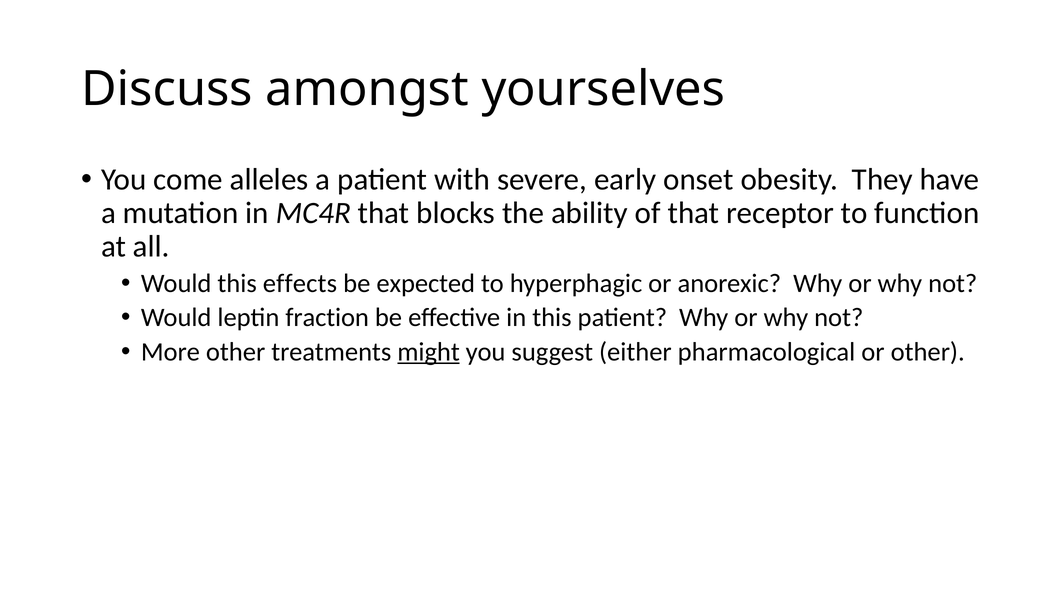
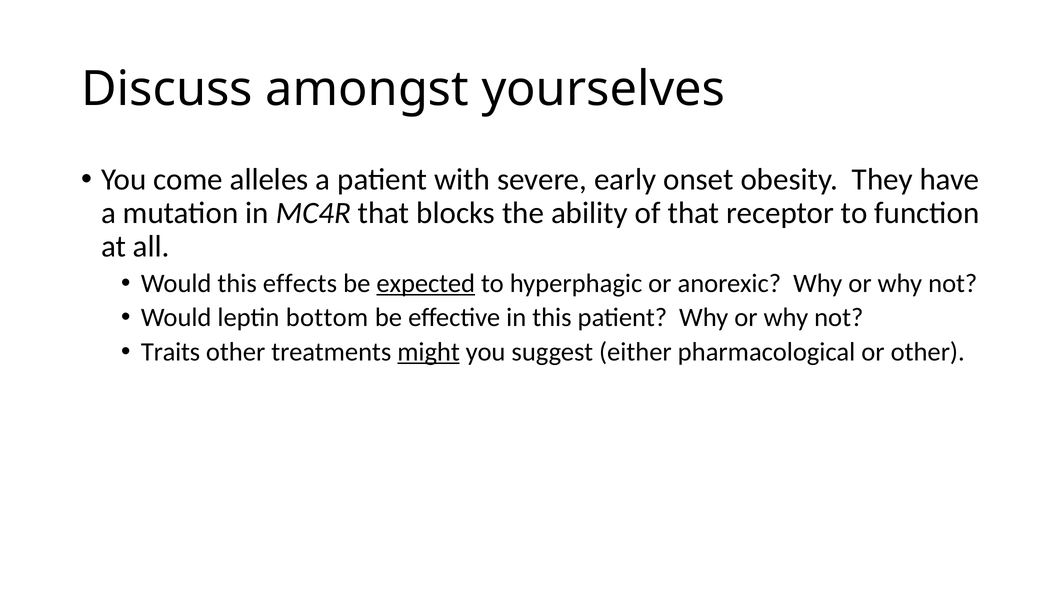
expected underline: none -> present
fraction: fraction -> bottom
More: More -> Traits
